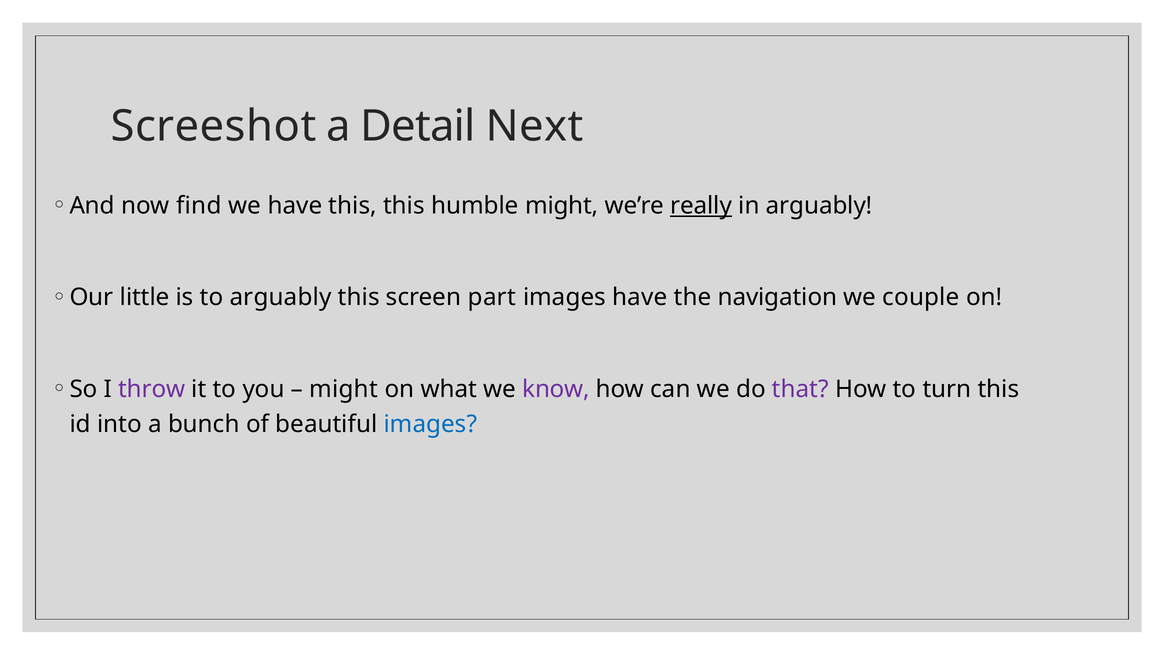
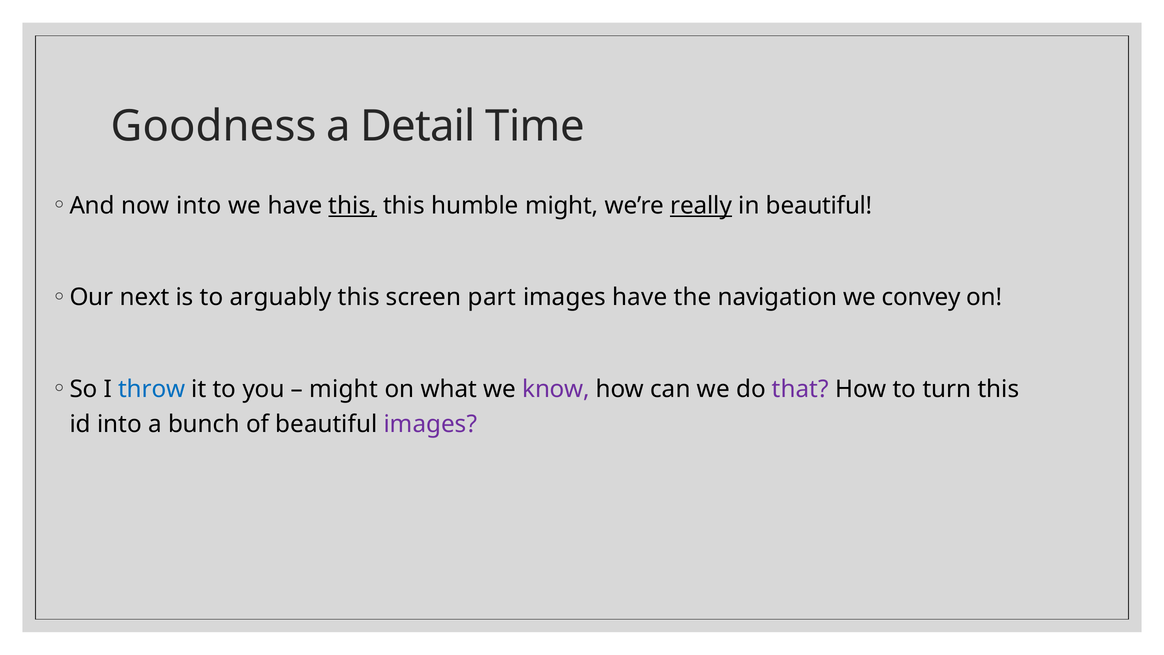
Screeshot: Screeshot -> Goodness
Next: Next -> Time
now find: find -> into
this at (353, 206) underline: none -> present
in arguably: arguably -> beautiful
little: little -> next
couple: couple -> convey
throw colour: purple -> blue
images at (430, 424) colour: blue -> purple
